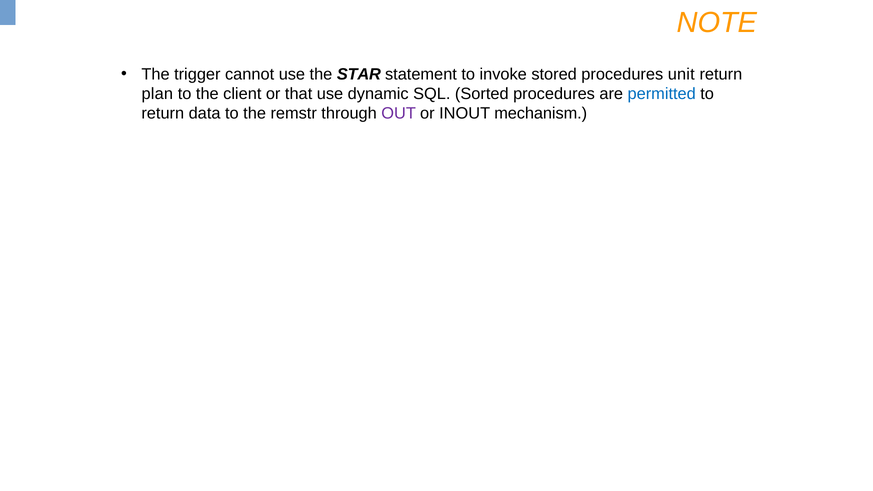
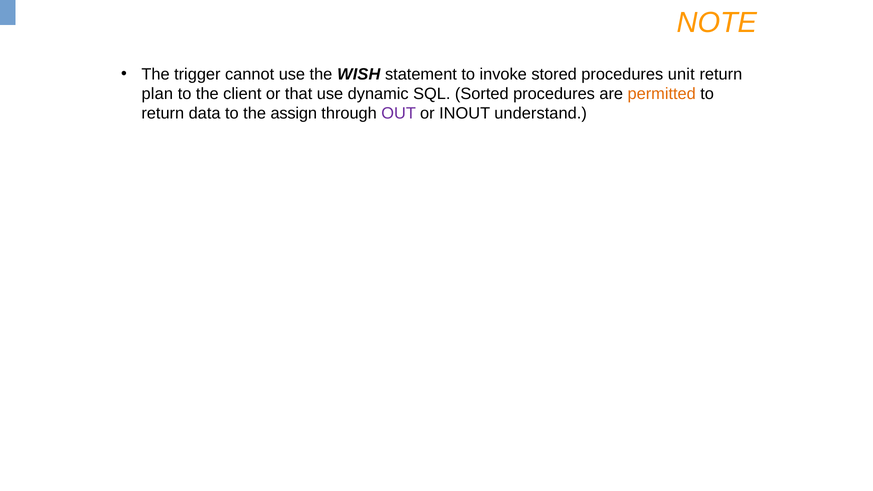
STAR: STAR -> WISH
permitted colour: blue -> orange
remstr: remstr -> assign
mechanism: mechanism -> understand
